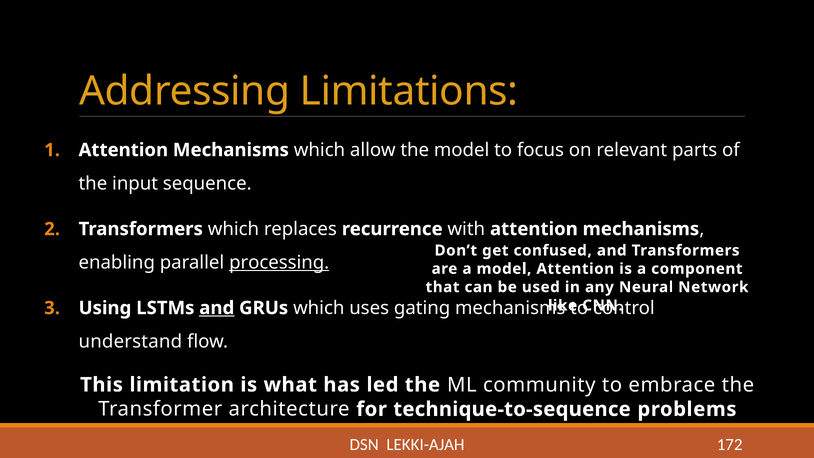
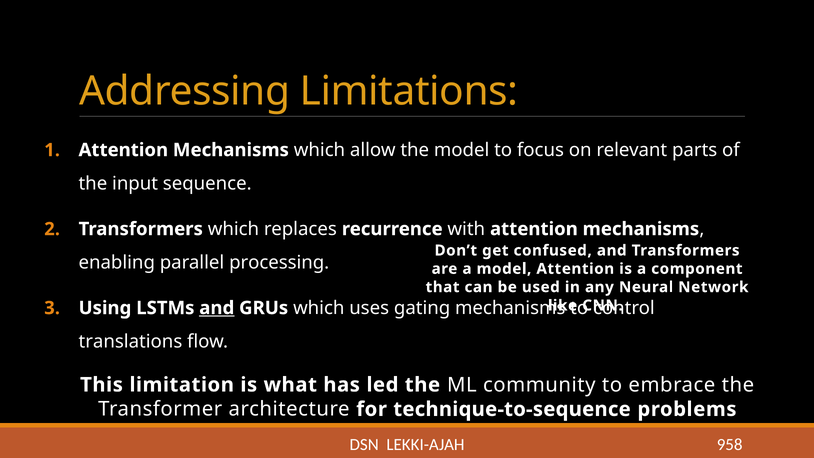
processing underline: present -> none
understand: understand -> translations
172: 172 -> 958
